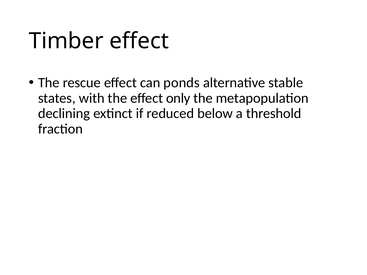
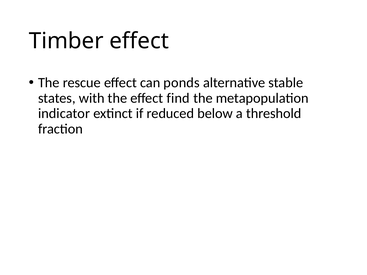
only: only -> find
declining: declining -> indicator
